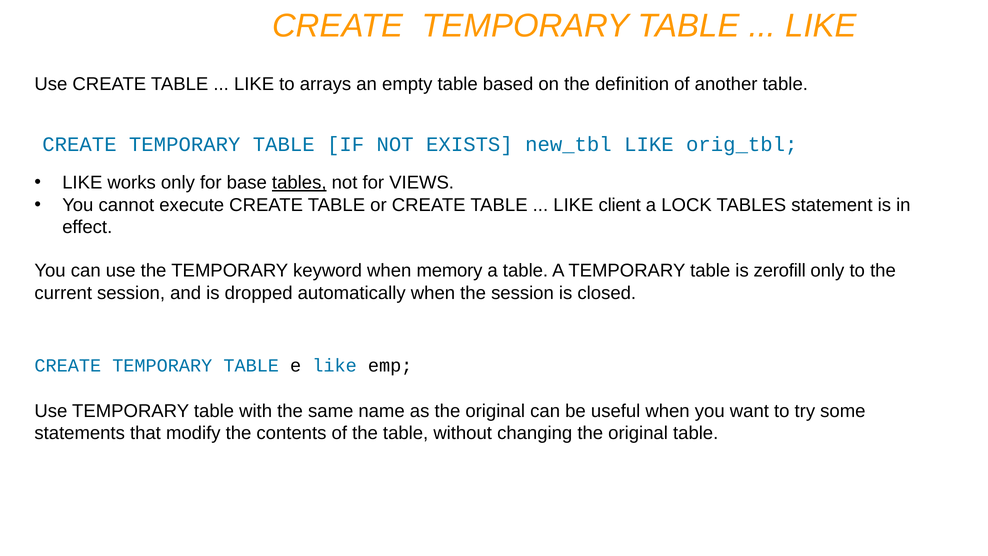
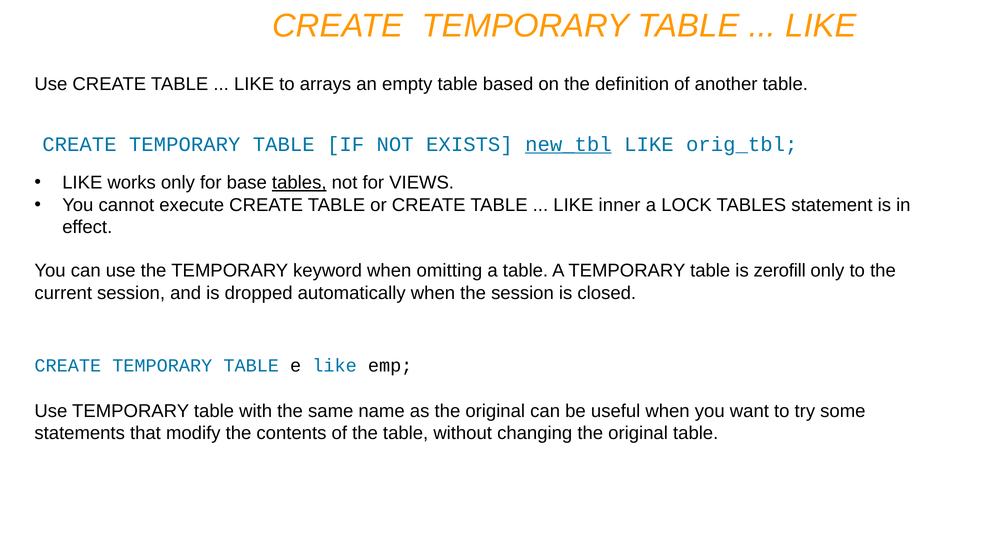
new_tbl underline: none -> present
client: client -> inner
memory: memory -> omitting
